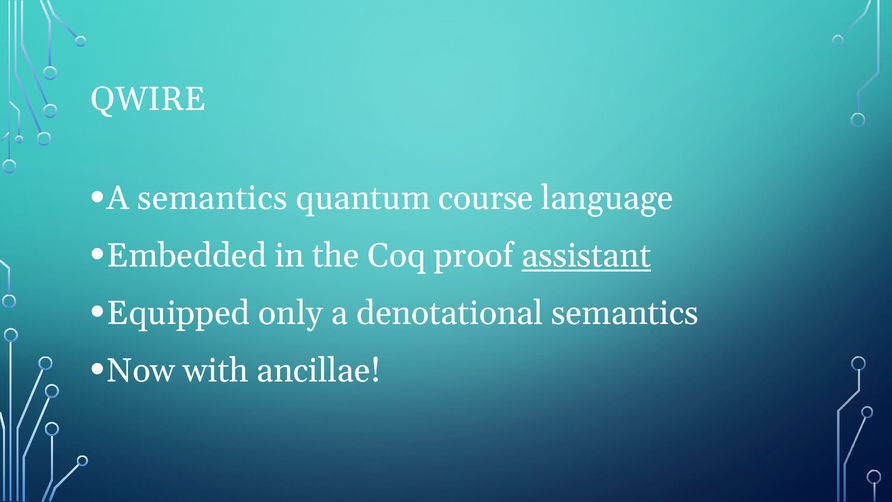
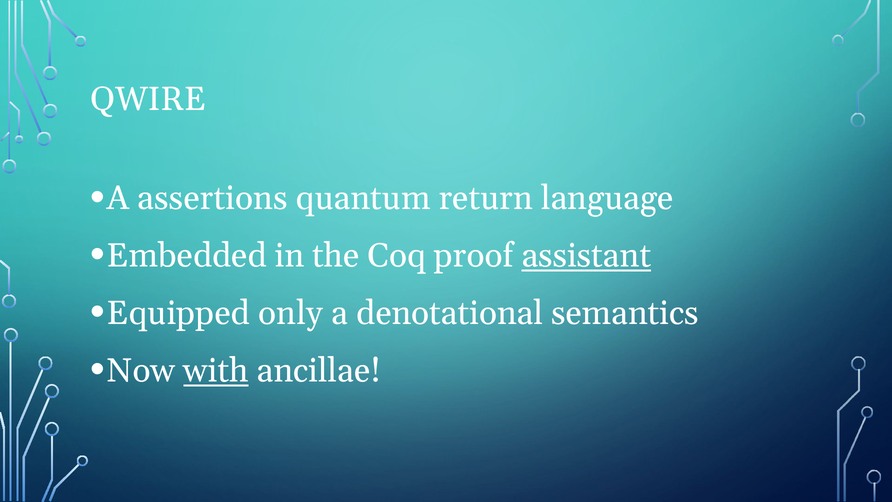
A semantics: semantics -> assertions
course: course -> return
with underline: none -> present
